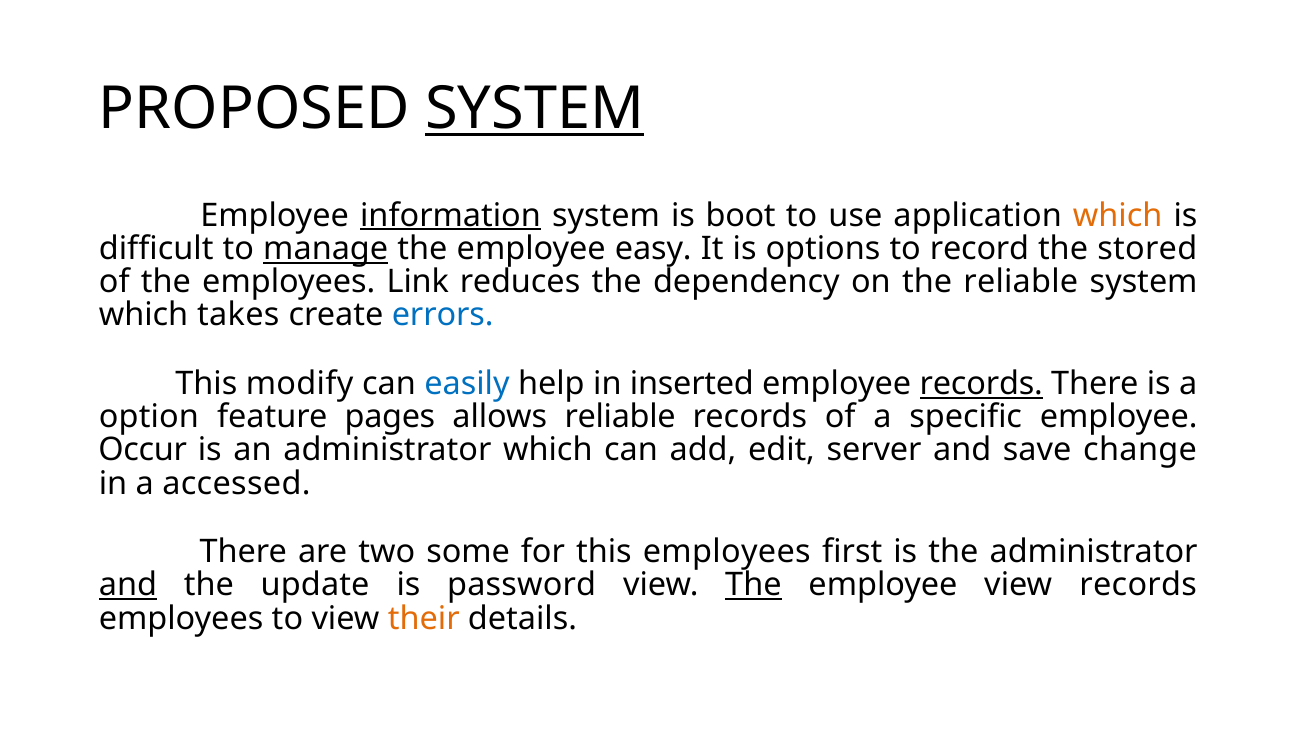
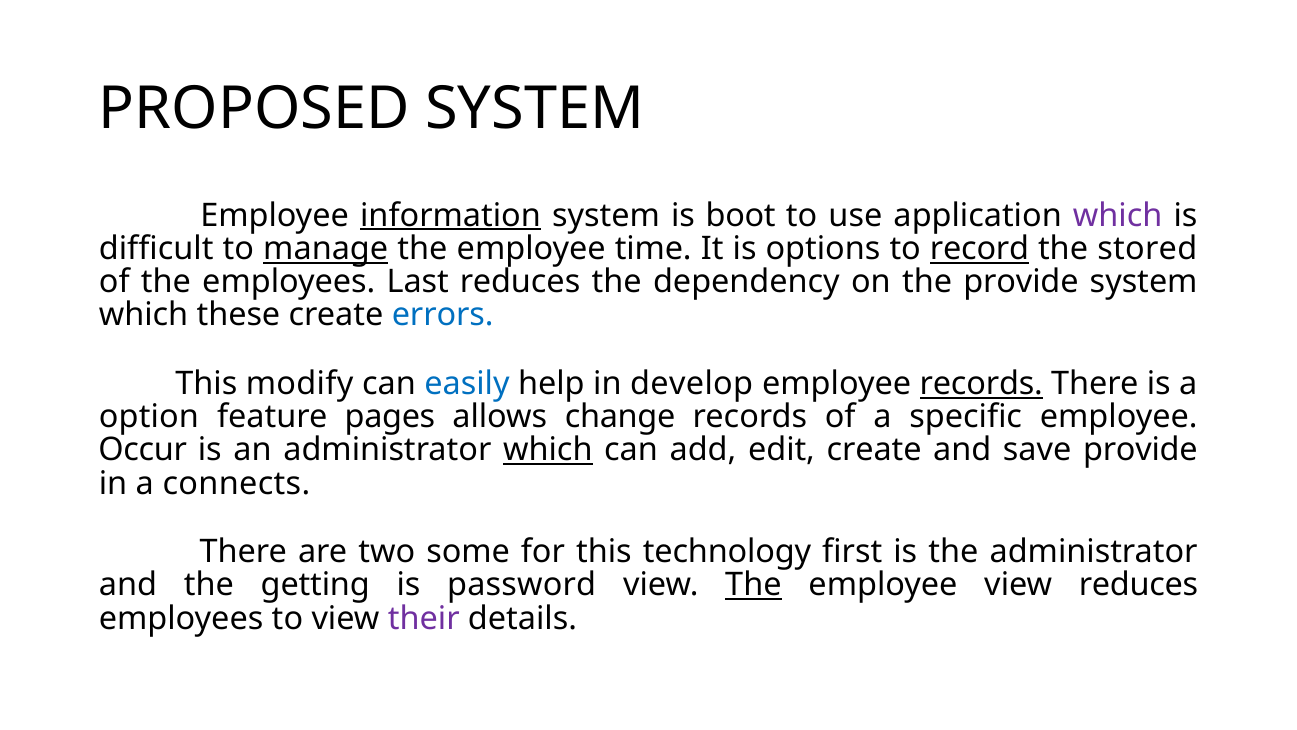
SYSTEM at (535, 109) underline: present -> none
which at (1118, 215) colour: orange -> purple
easy: easy -> time
record underline: none -> present
Link: Link -> Last
the reliable: reliable -> provide
takes: takes -> these
inserted: inserted -> develop
allows reliable: reliable -> change
which at (548, 450) underline: none -> present
edit server: server -> create
save change: change -> provide
accessed: accessed -> connects
this employees: employees -> technology
and at (128, 585) underline: present -> none
update: update -> getting
view records: records -> reduces
their colour: orange -> purple
